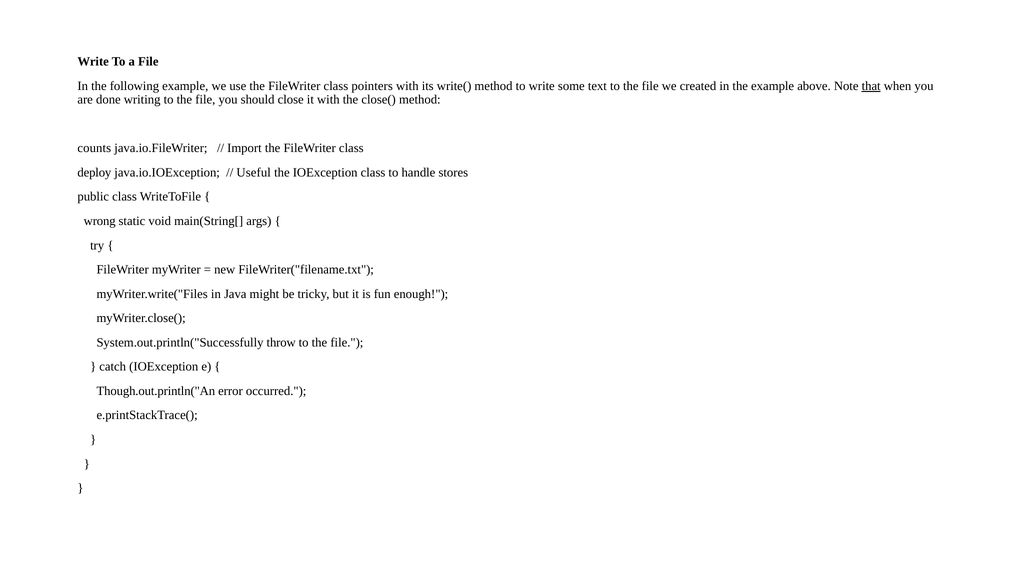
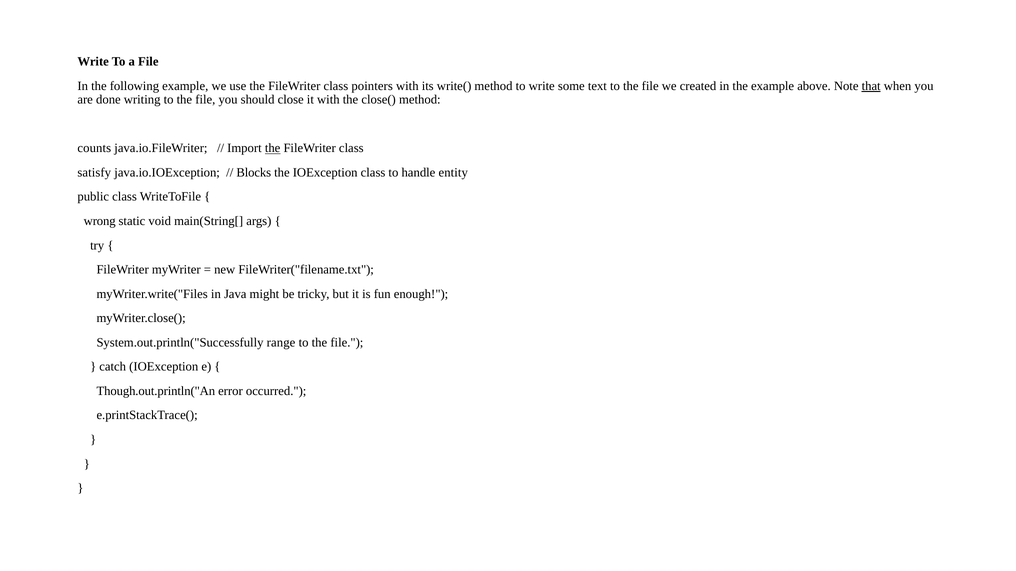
the at (273, 148) underline: none -> present
deploy: deploy -> satisfy
Useful: Useful -> Blocks
stores: stores -> entity
throw: throw -> range
